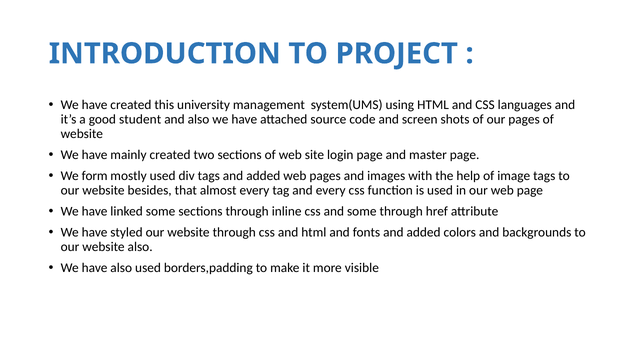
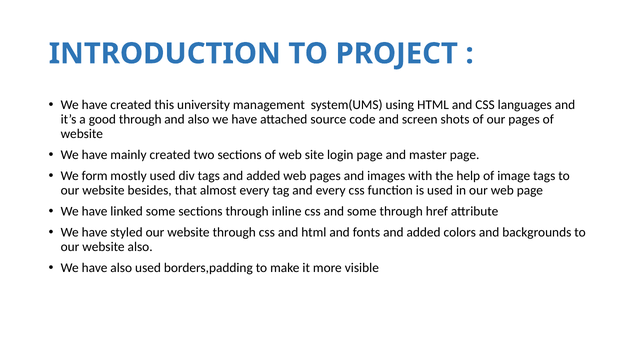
good student: student -> through
